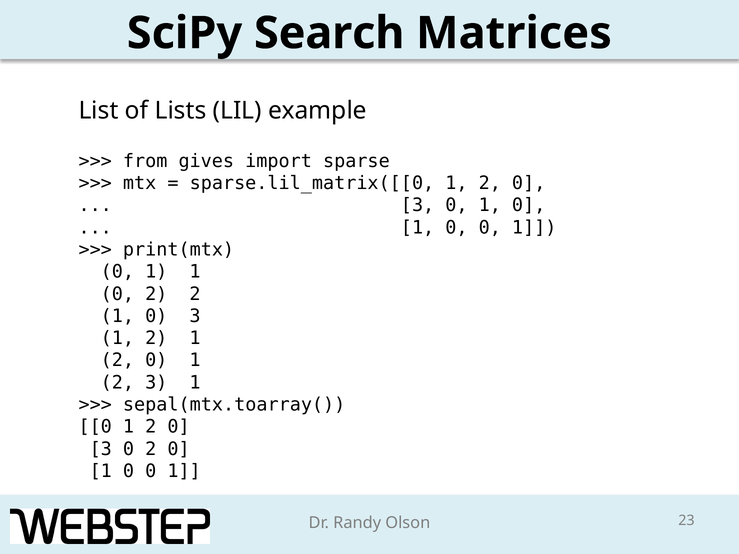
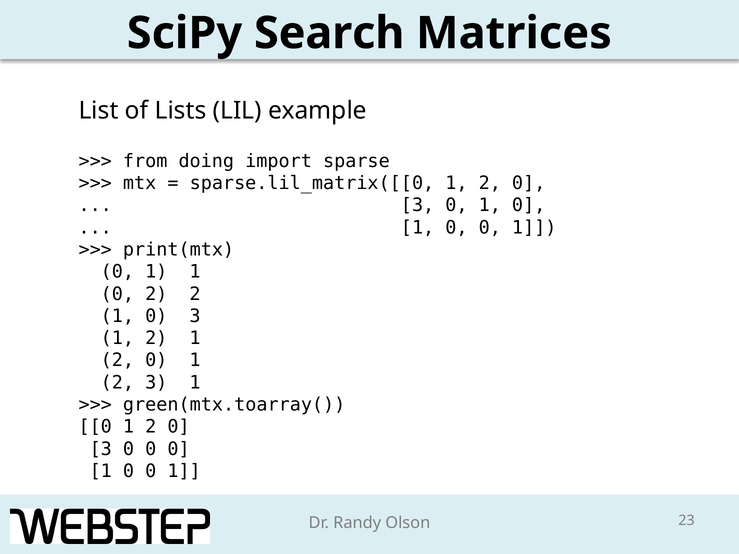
gives: gives -> doing
sepal(mtx.toarray(: sepal(mtx.toarray( -> green(mtx.toarray(
3 0 2: 2 -> 0
